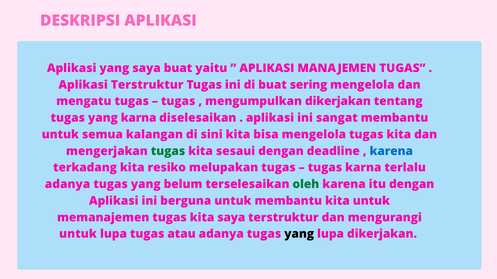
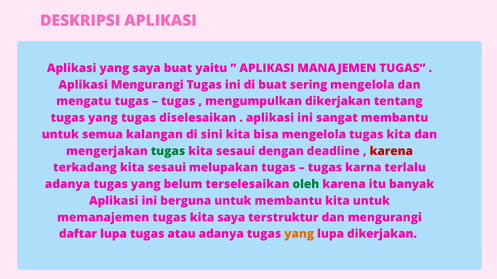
Aplikasi Terstruktur: Terstruktur -> Mengurangi
yang karna: karna -> tugas
karena at (391, 151) colour: blue -> red
terkadang kita resiko: resiko -> sesaui
itu dengan: dengan -> banyak
untuk at (78, 235): untuk -> daftar
yang at (299, 235) colour: black -> orange
